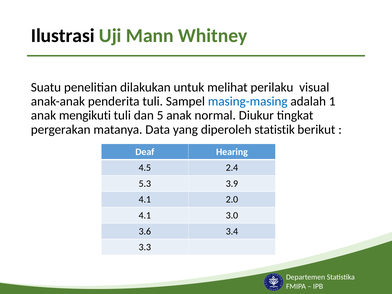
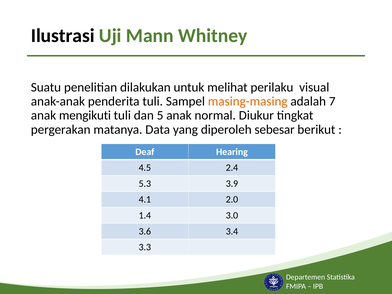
masing-masing colour: blue -> orange
1: 1 -> 7
statistik: statistik -> sebesar
4.1 at (145, 215): 4.1 -> 1.4
